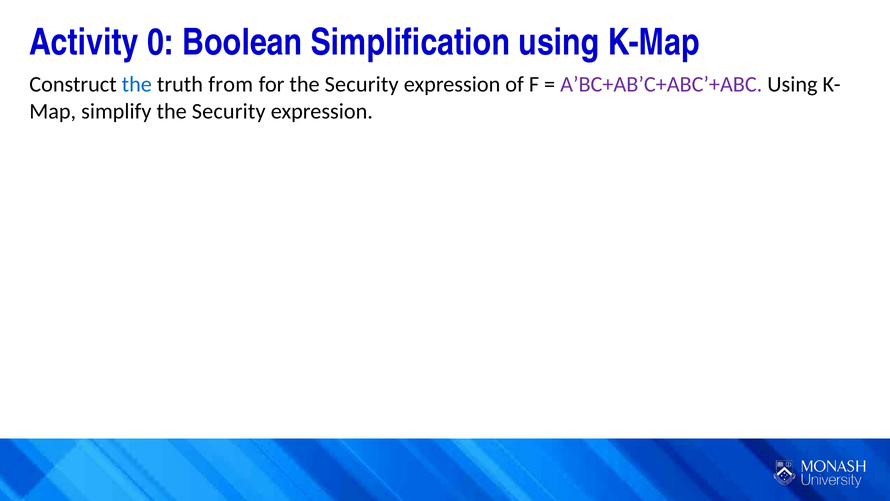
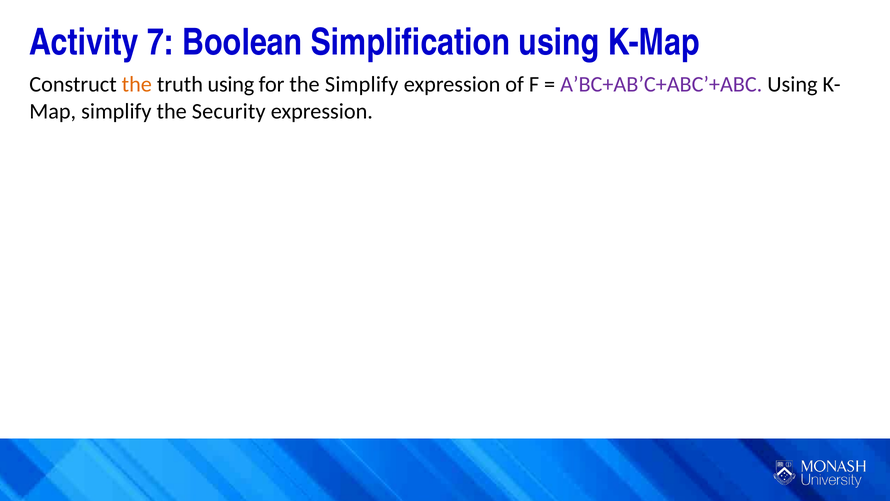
0: 0 -> 7
the at (137, 85) colour: blue -> orange
truth from: from -> using
for the Security: Security -> Simplify
